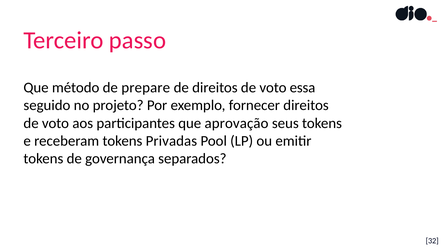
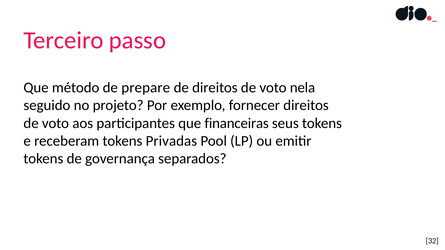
essa: essa -> nela
aprovação: aprovação -> financeiras
